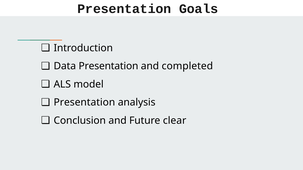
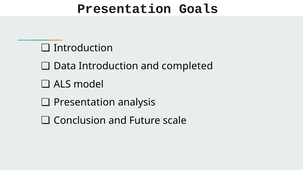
Data Presentation: Presentation -> Introduction
clear: clear -> scale
